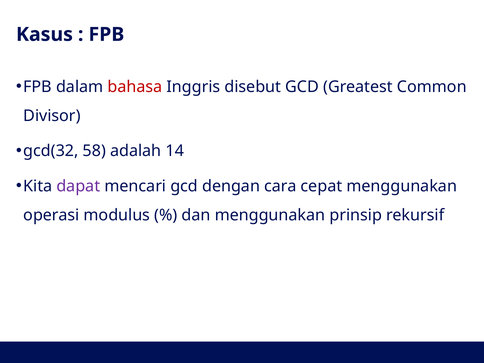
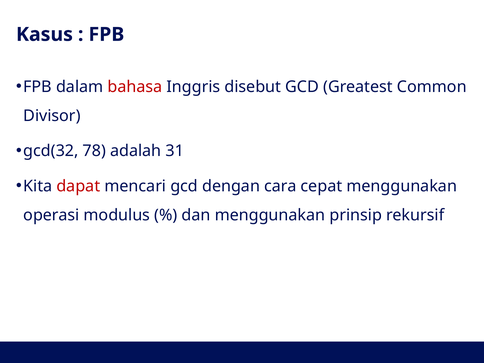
58: 58 -> 78
14: 14 -> 31
dapat colour: purple -> red
